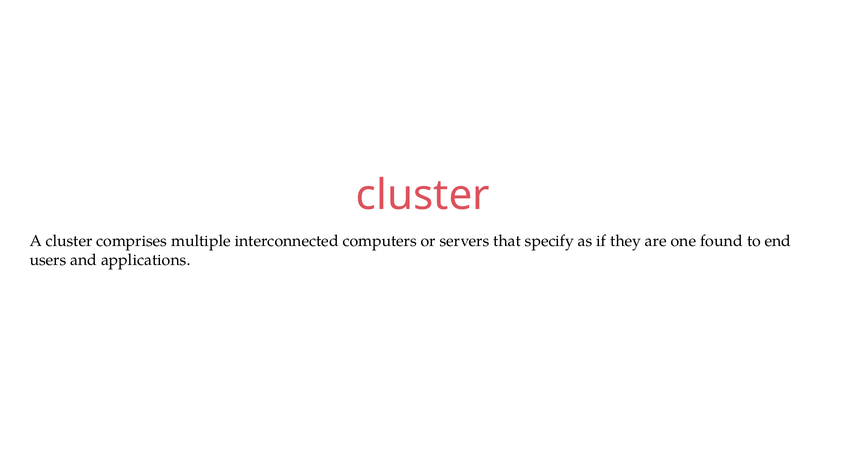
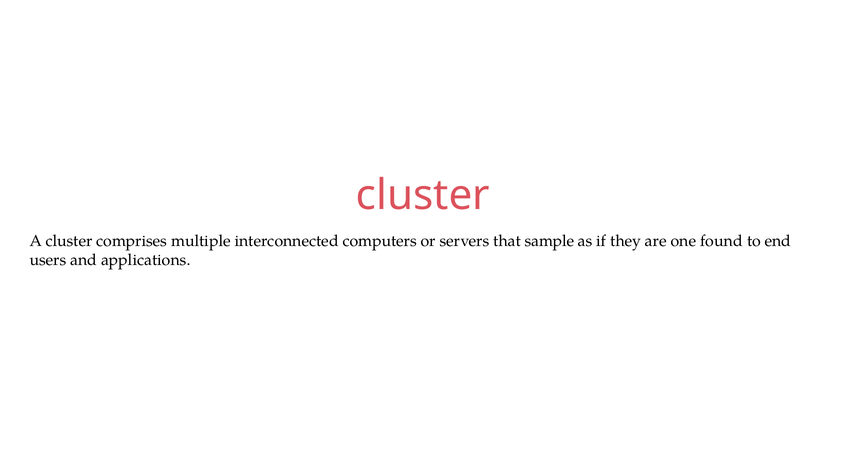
specify: specify -> sample
